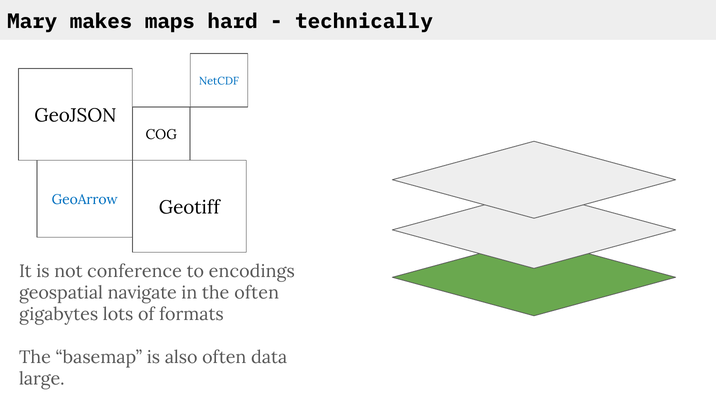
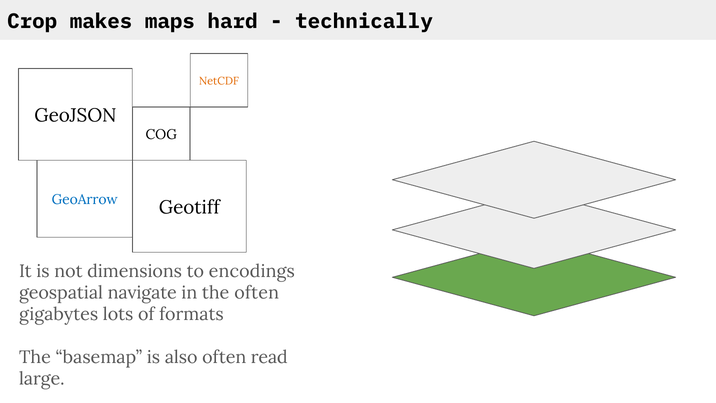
Mary: Mary -> Crop
NetCDF colour: blue -> orange
conference: conference -> dimensions
data: data -> read
